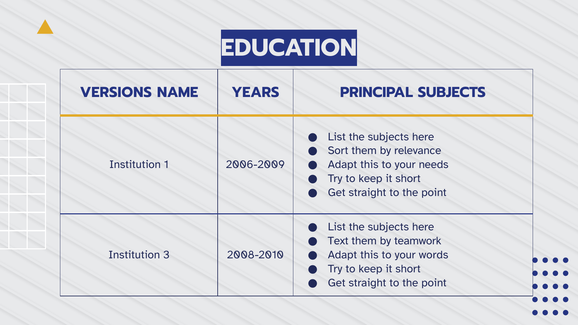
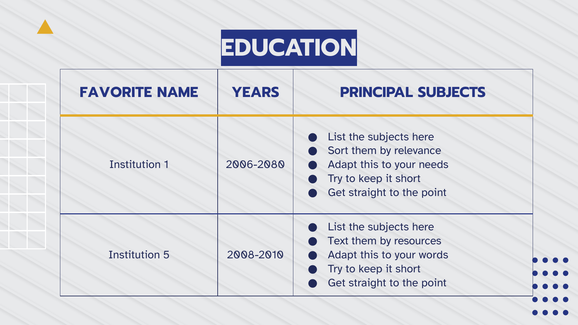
VERSIONS: VERSIONS -> FAVORITE
2006-2009: 2006-2009 -> 2006-2080
teamwork: teamwork -> resources
3: 3 -> 5
